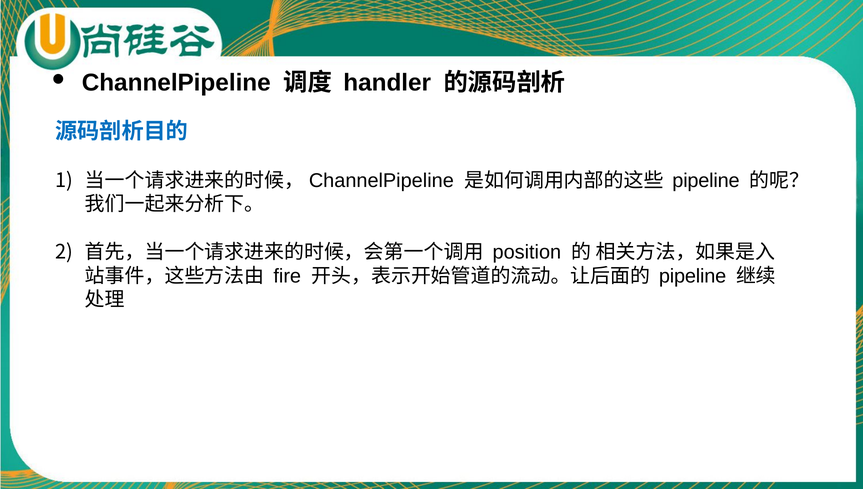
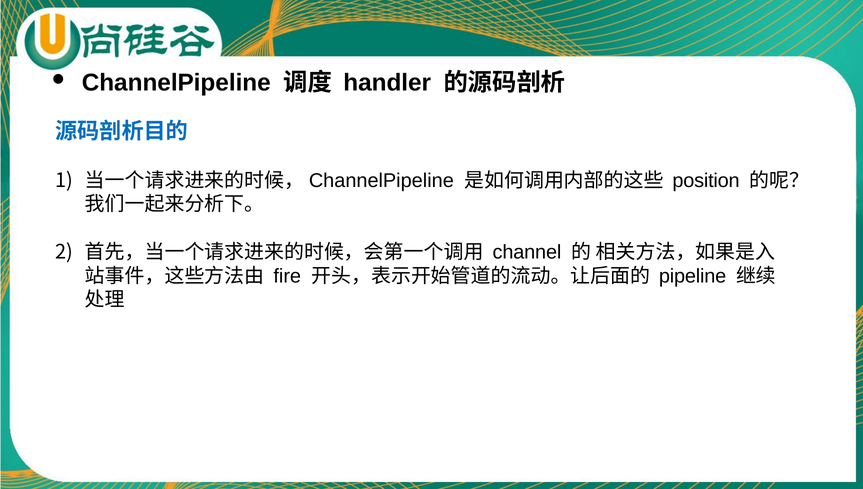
pipeline at (706, 181): pipeline -> position
position: position -> channel
